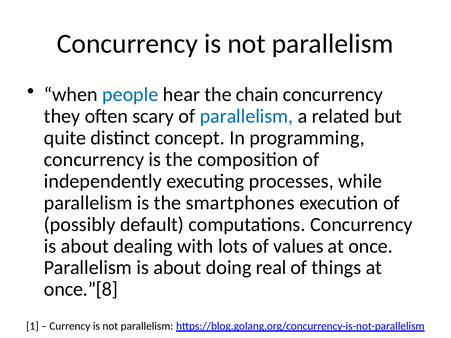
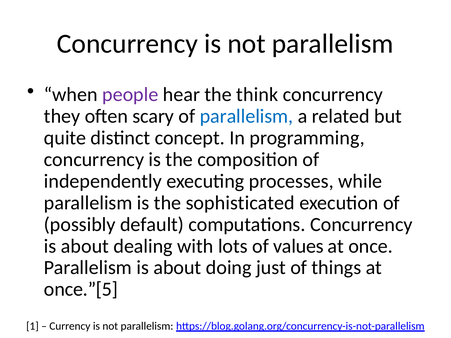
people colour: blue -> purple
chain: chain -> think
smartphones: smartphones -> sophisticated
real: real -> just
once.”[8: once.”[8 -> once.”[5
